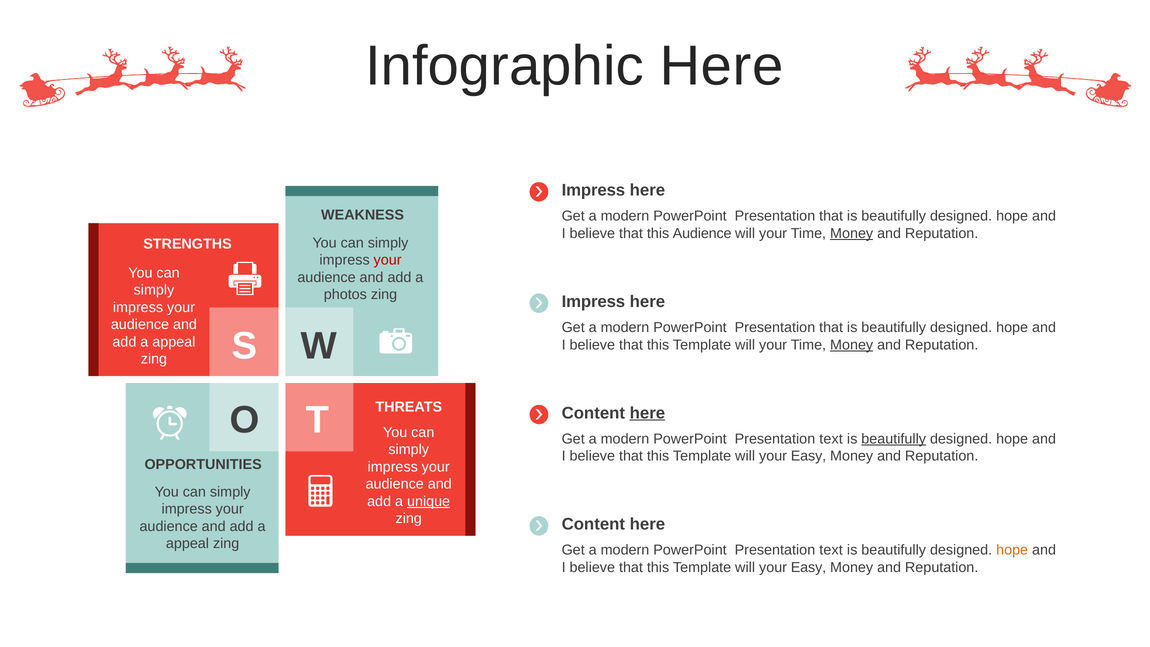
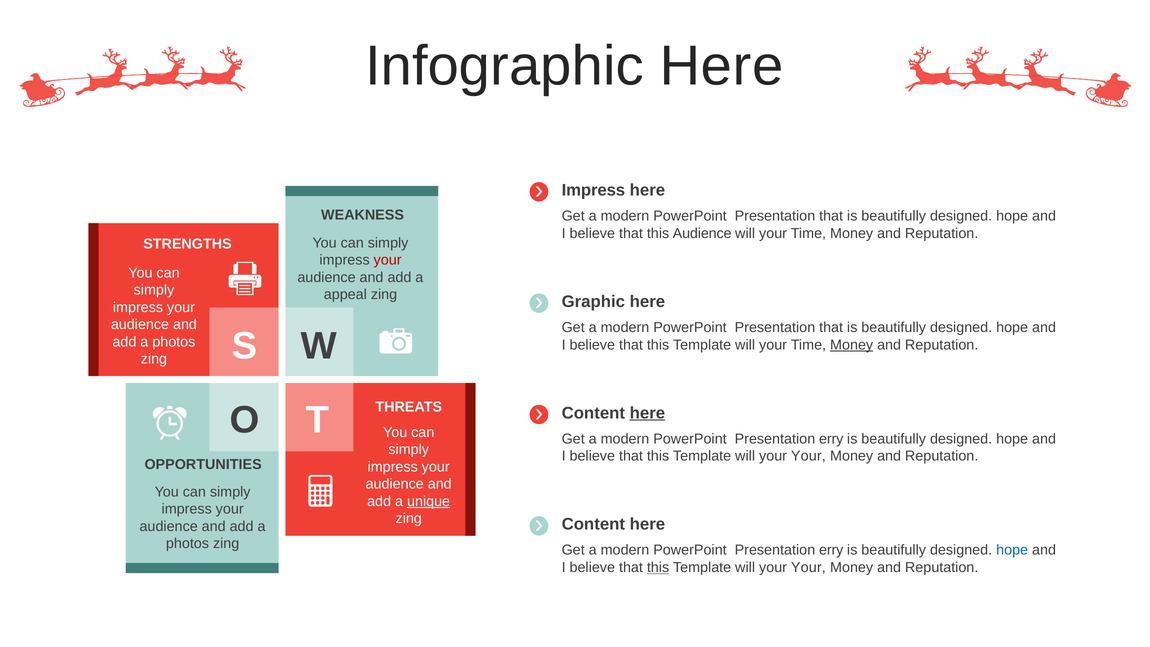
Money at (852, 233) underline: present -> none
photos: photos -> appeal
Impress at (593, 302): Impress -> Graphic
appeal at (174, 342): appeal -> photos
text at (831, 439): text -> erry
beautifully at (894, 439) underline: present -> none
Easy at (808, 456): Easy -> Your
appeal at (187, 544): appeal -> photos
text at (831, 550): text -> erry
hope at (1012, 550) colour: orange -> blue
this at (658, 567) underline: none -> present
Easy at (808, 567): Easy -> Your
